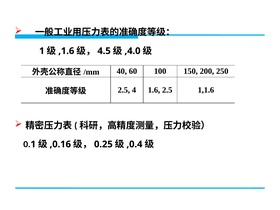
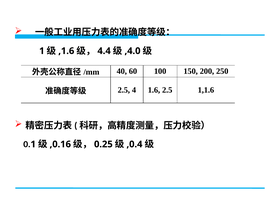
4.5: 4.5 -> 4.4
